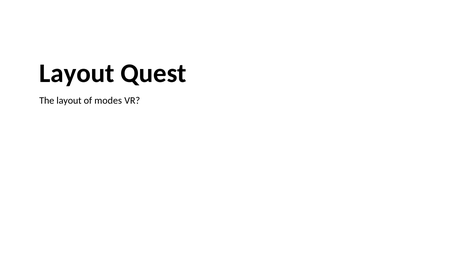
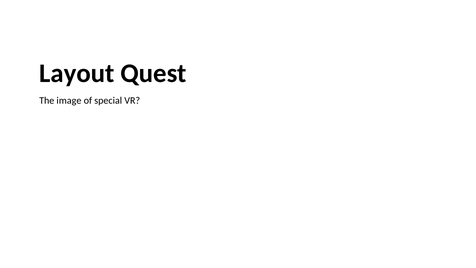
The layout: layout -> image
modes: modes -> special
